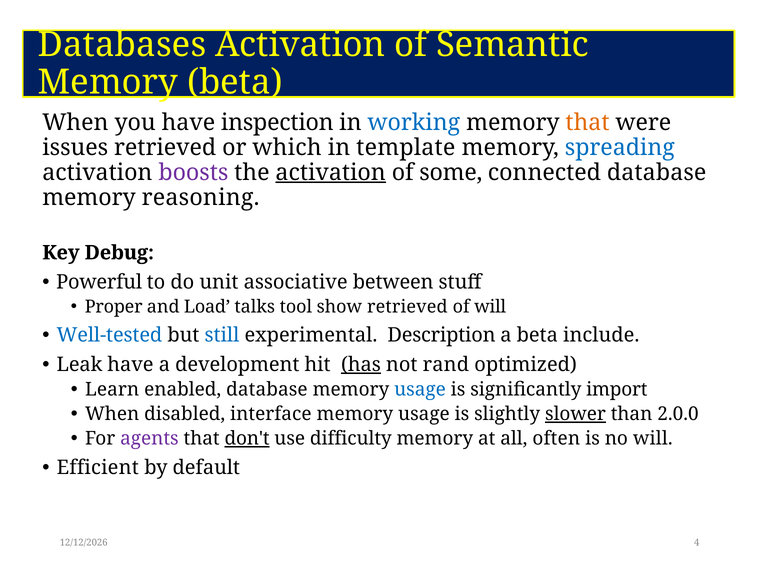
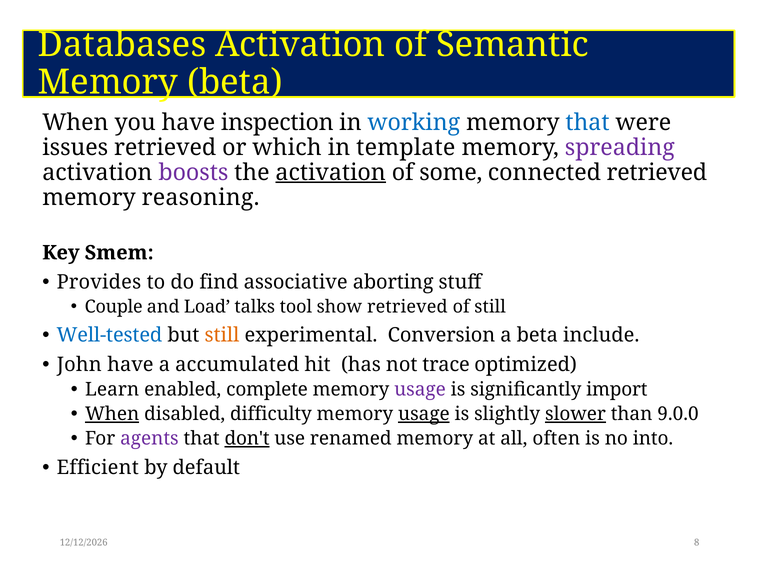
that at (588, 122) colour: orange -> blue
spreading colour: blue -> purple
connected database: database -> retrieved
Debug: Debug -> Smem
Powerful: Powerful -> Provides
unit: unit -> find
between: between -> aborting
Proper: Proper -> Couple
of will: will -> still
still at (222, 335) colour: blue -> orange
Description: Description -> Conversion
Leak: Leak -> John
development: development -> accumulated
has underline: present -> none
rand: rand -> trace
enabled database: database -> complete
usage at (420, 390) colour: blue -> purple
When at (112, 414) underline: none -> present
interface: interface -> difficulty
usage at (424, 414) underline: none -> present
2.0.0: 2.0.0 -> 9.0.0
difficulty: difficulty -> renamed
no will: will -> into
4: 4 -> 8
